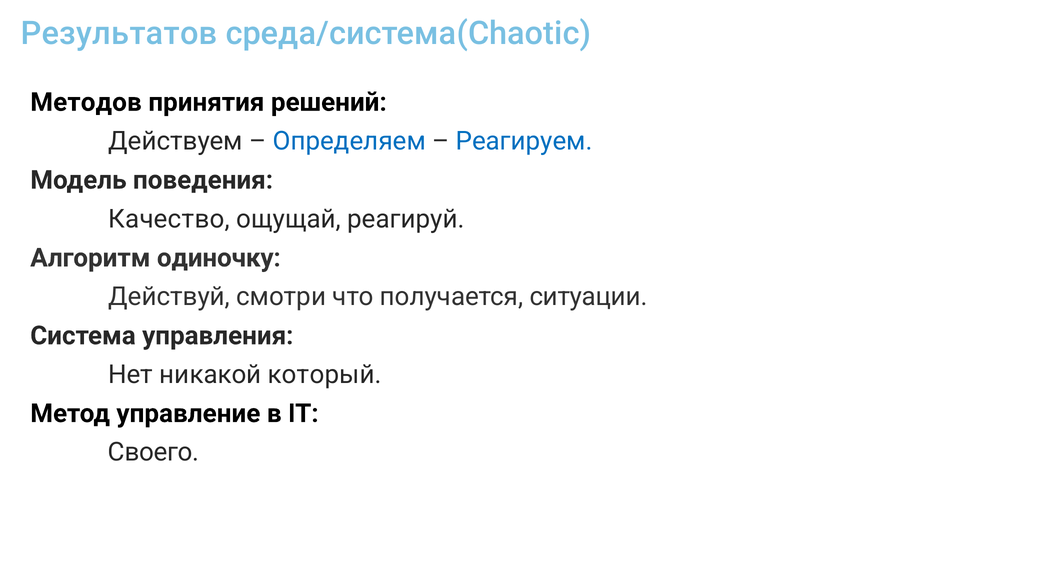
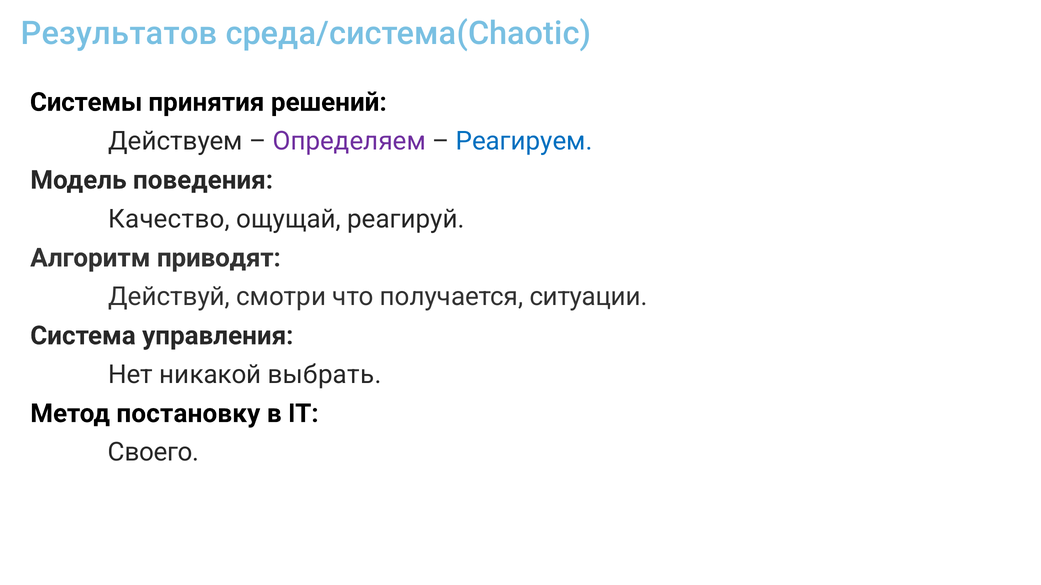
Методов: Методов -> Системы
Определяем colour: blue -> purple
одиночку: одиночку -> приводят
который: который -> выбрать
управление: управление -> постановку
